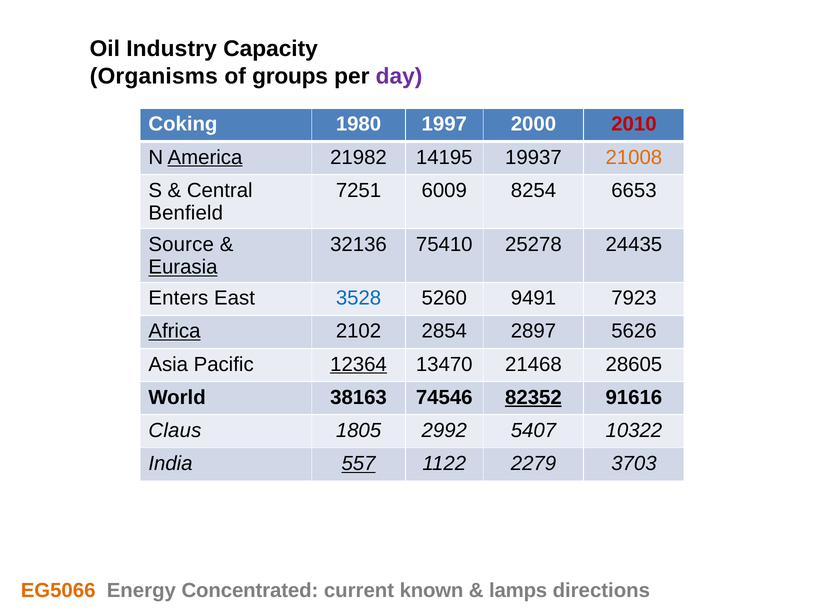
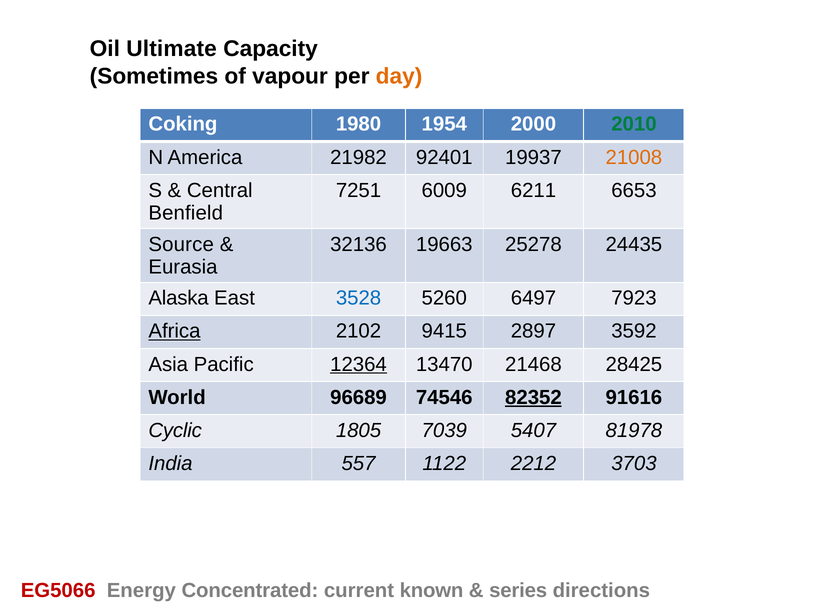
Industry: Industry -> Ultimate
Organisms: Organisms -> Sometimes
groups: groups -> vapour
day colour: purple -> orange
1997: 1997 -> 1954
2010 colour: red -> green
America underline: present -> none
14195: 14195 -> 92401
8254: 8254 -> 6211
75410: 75410 -> 19663
Eurasia underline: present -> none
Enters: Enters -> Alaska
9491: 9491 -> 6497
2854: 2854 -> 9415
5626: 5626 -> 3592
28605: 28605 -> 28425
38163: 38163 -> 96689
Claus: Claus -> Cyclic
2992: 2992 -> 7039
10322: 10322 -> 81978
557 underline: present -> none
2279: 2279 -> 2212
EG5066 colour: orange -> red
lamps: lamps -> series
